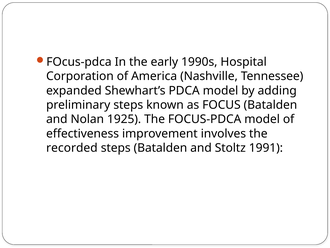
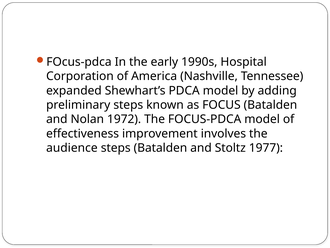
1925: 1925 -> 1972
recorded: recorded -> audience
1991: 1991 -> 1977
